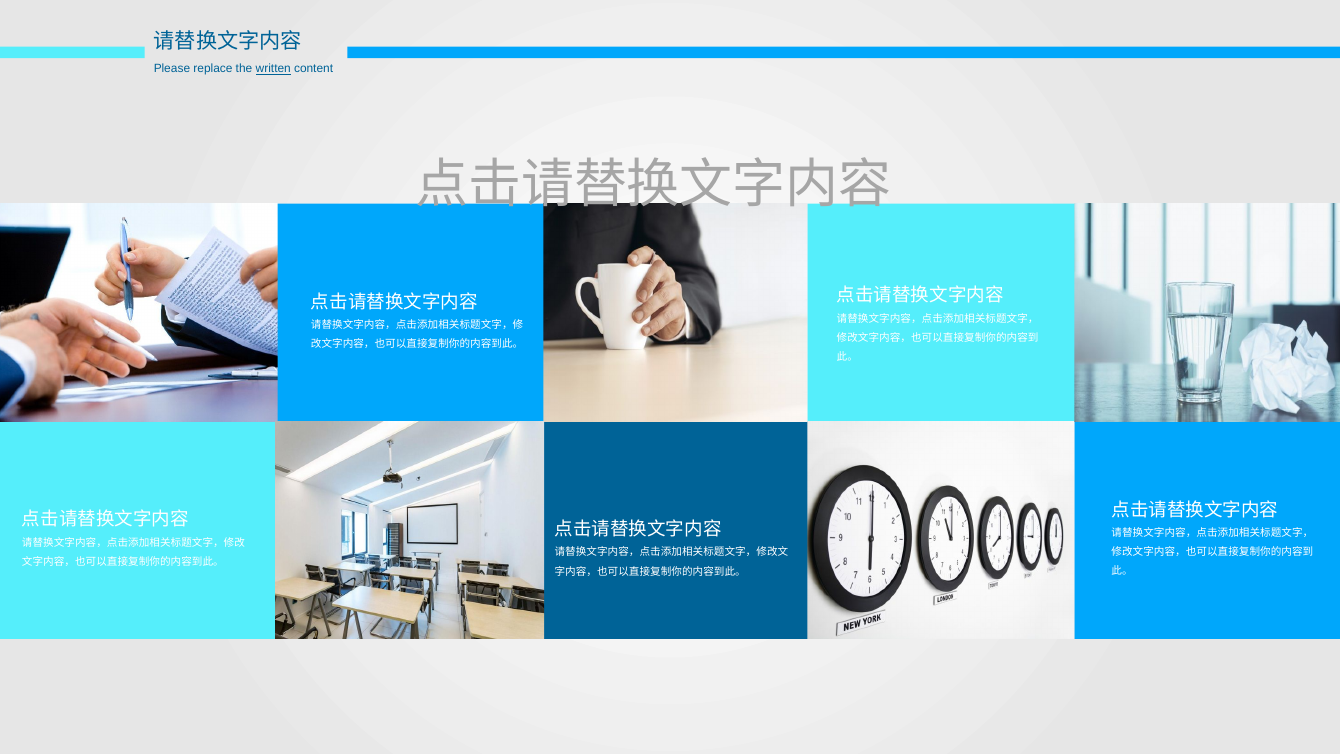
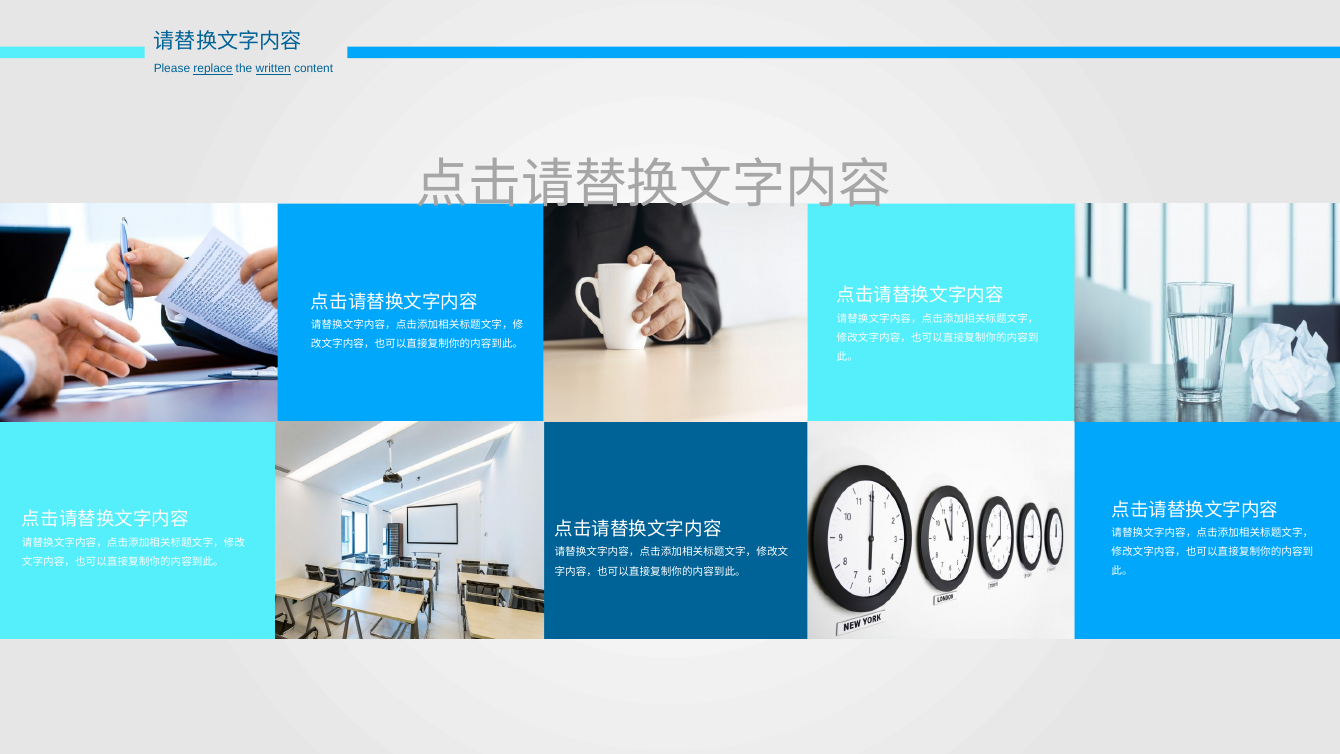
replace underline: none -> present
